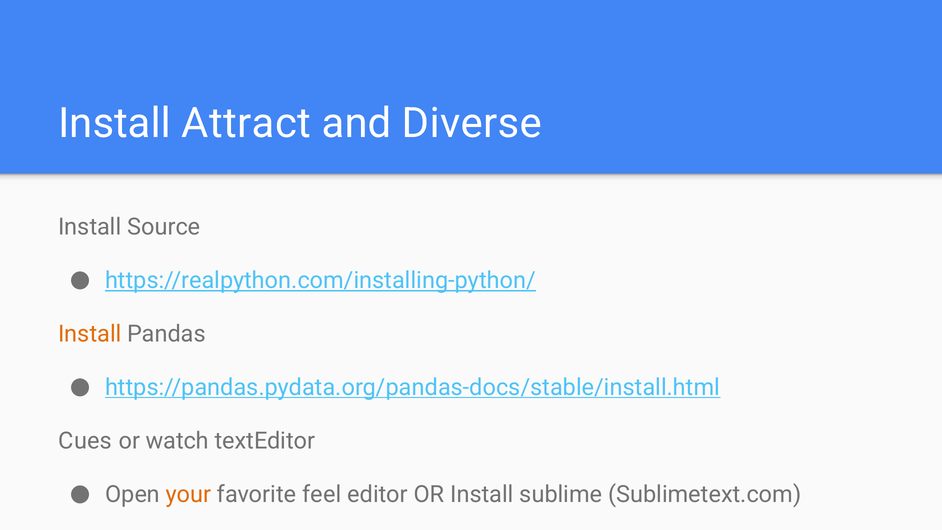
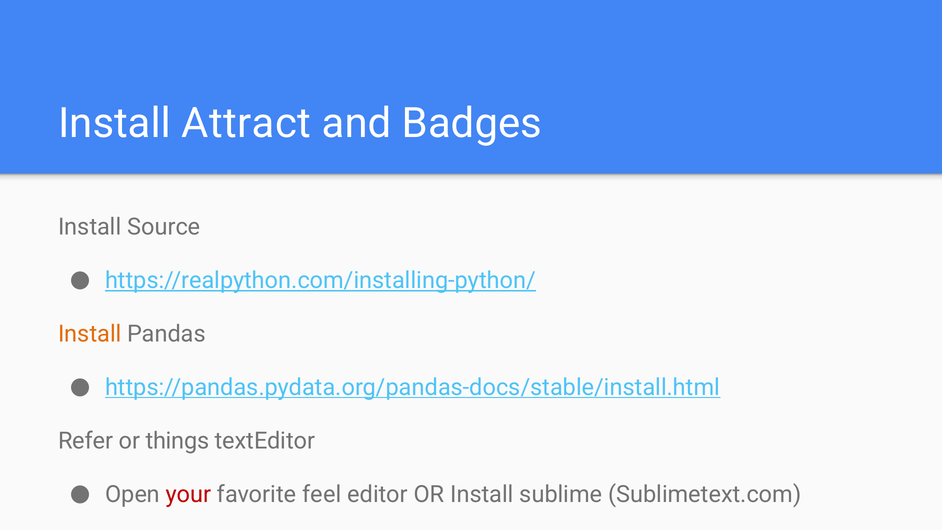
Diverse: Diverse -> Badges
Cues: Cues -> Refer
watch: watch -> things
your colour: orange -> red
